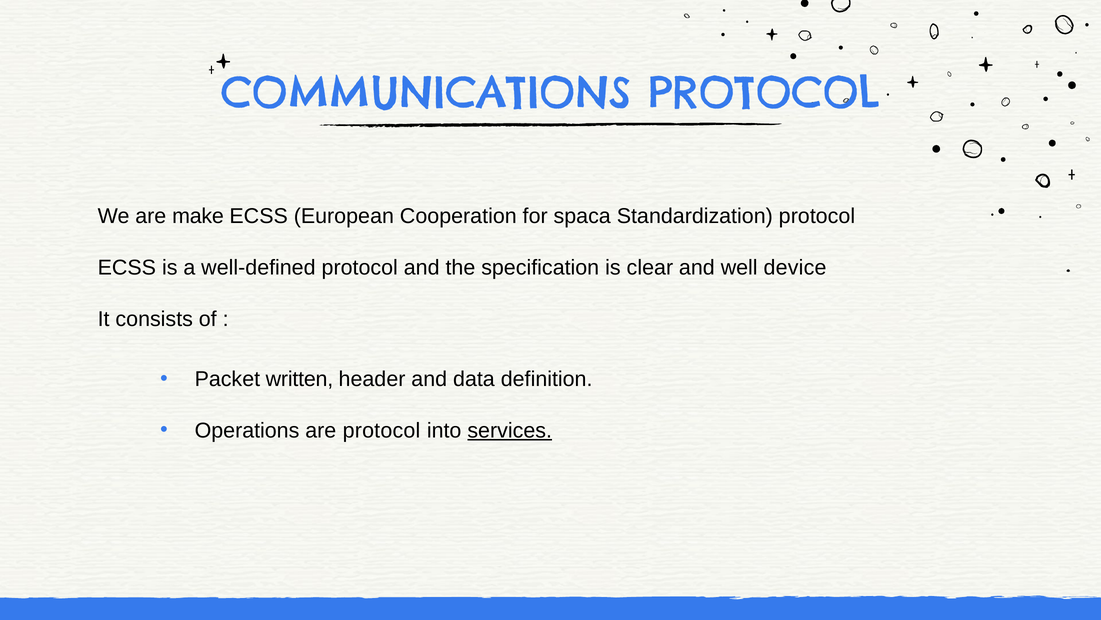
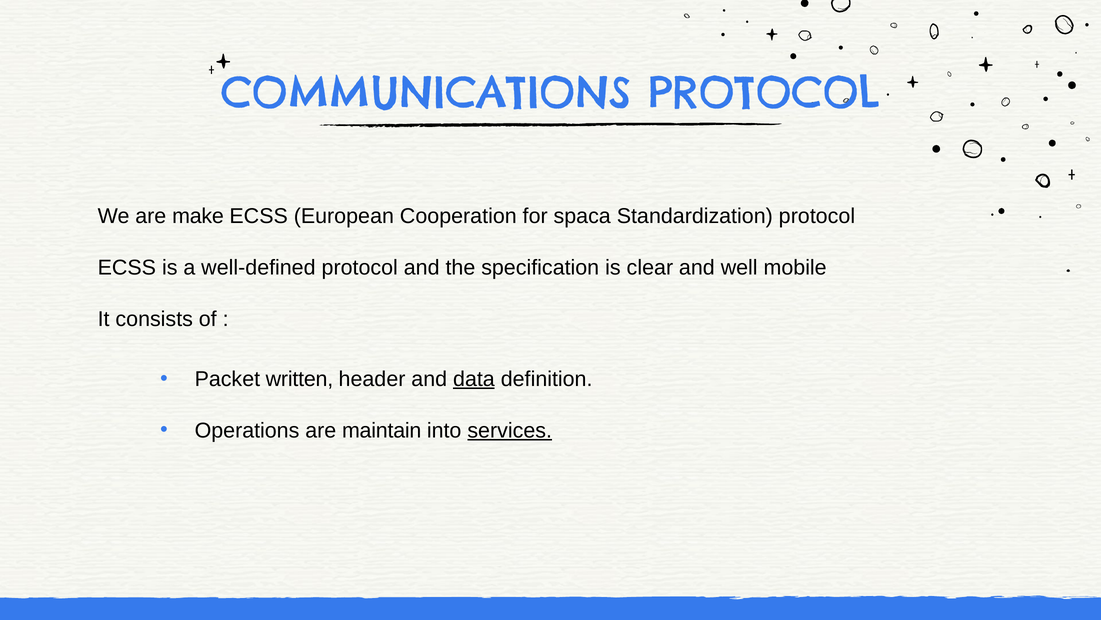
device: device -> mobile
data underline: none -> present
are protocol: protocol -> maintain
